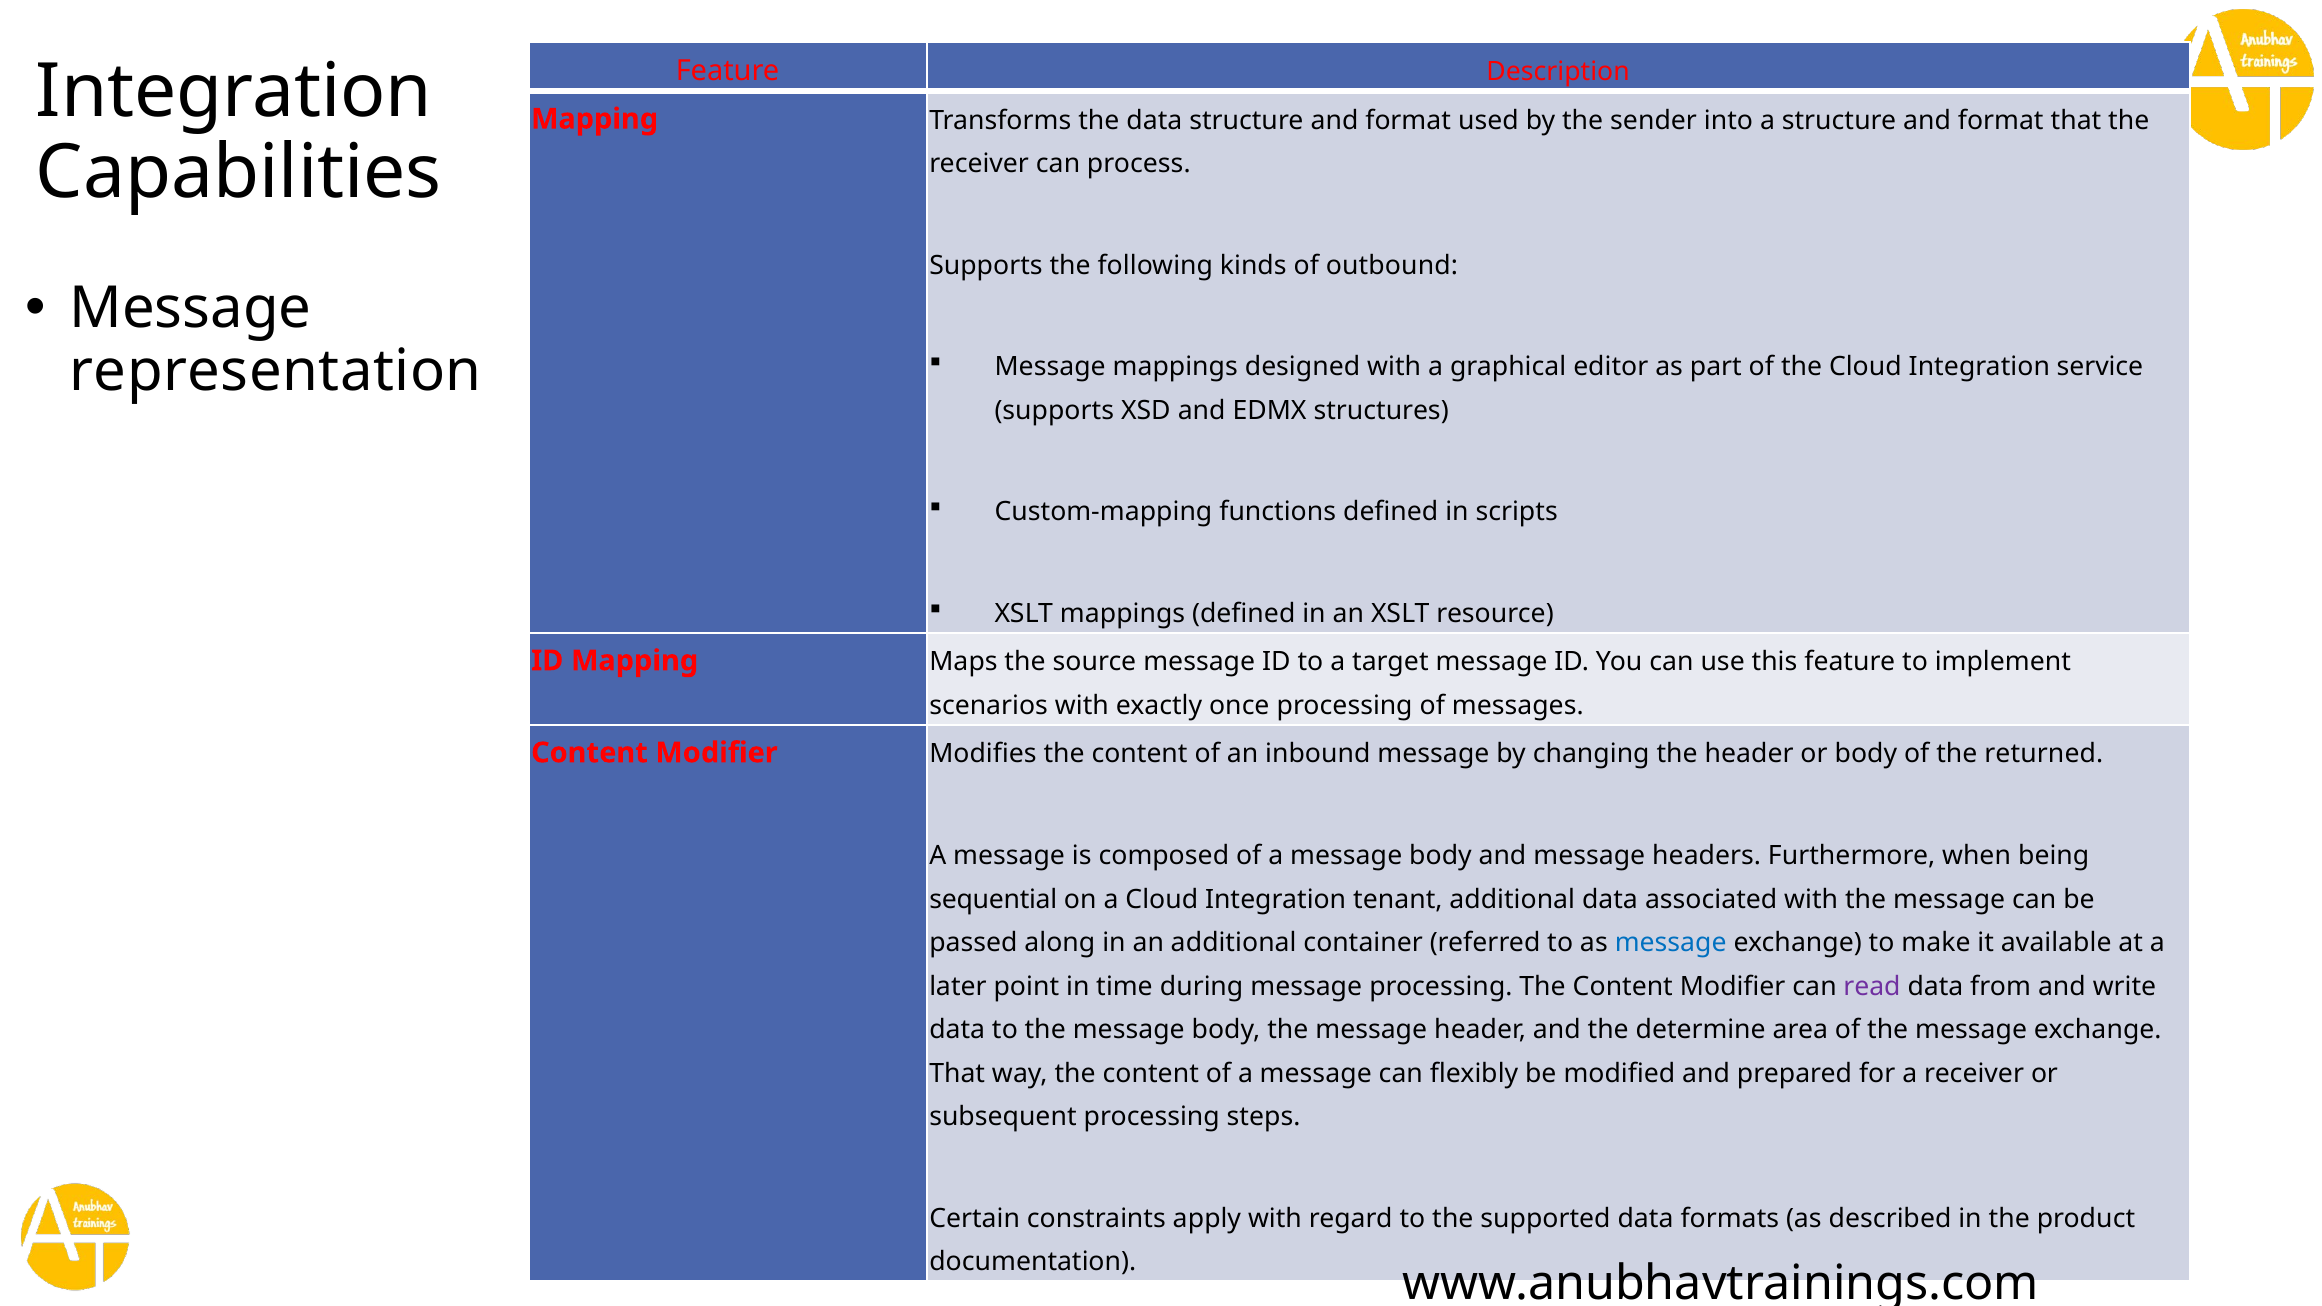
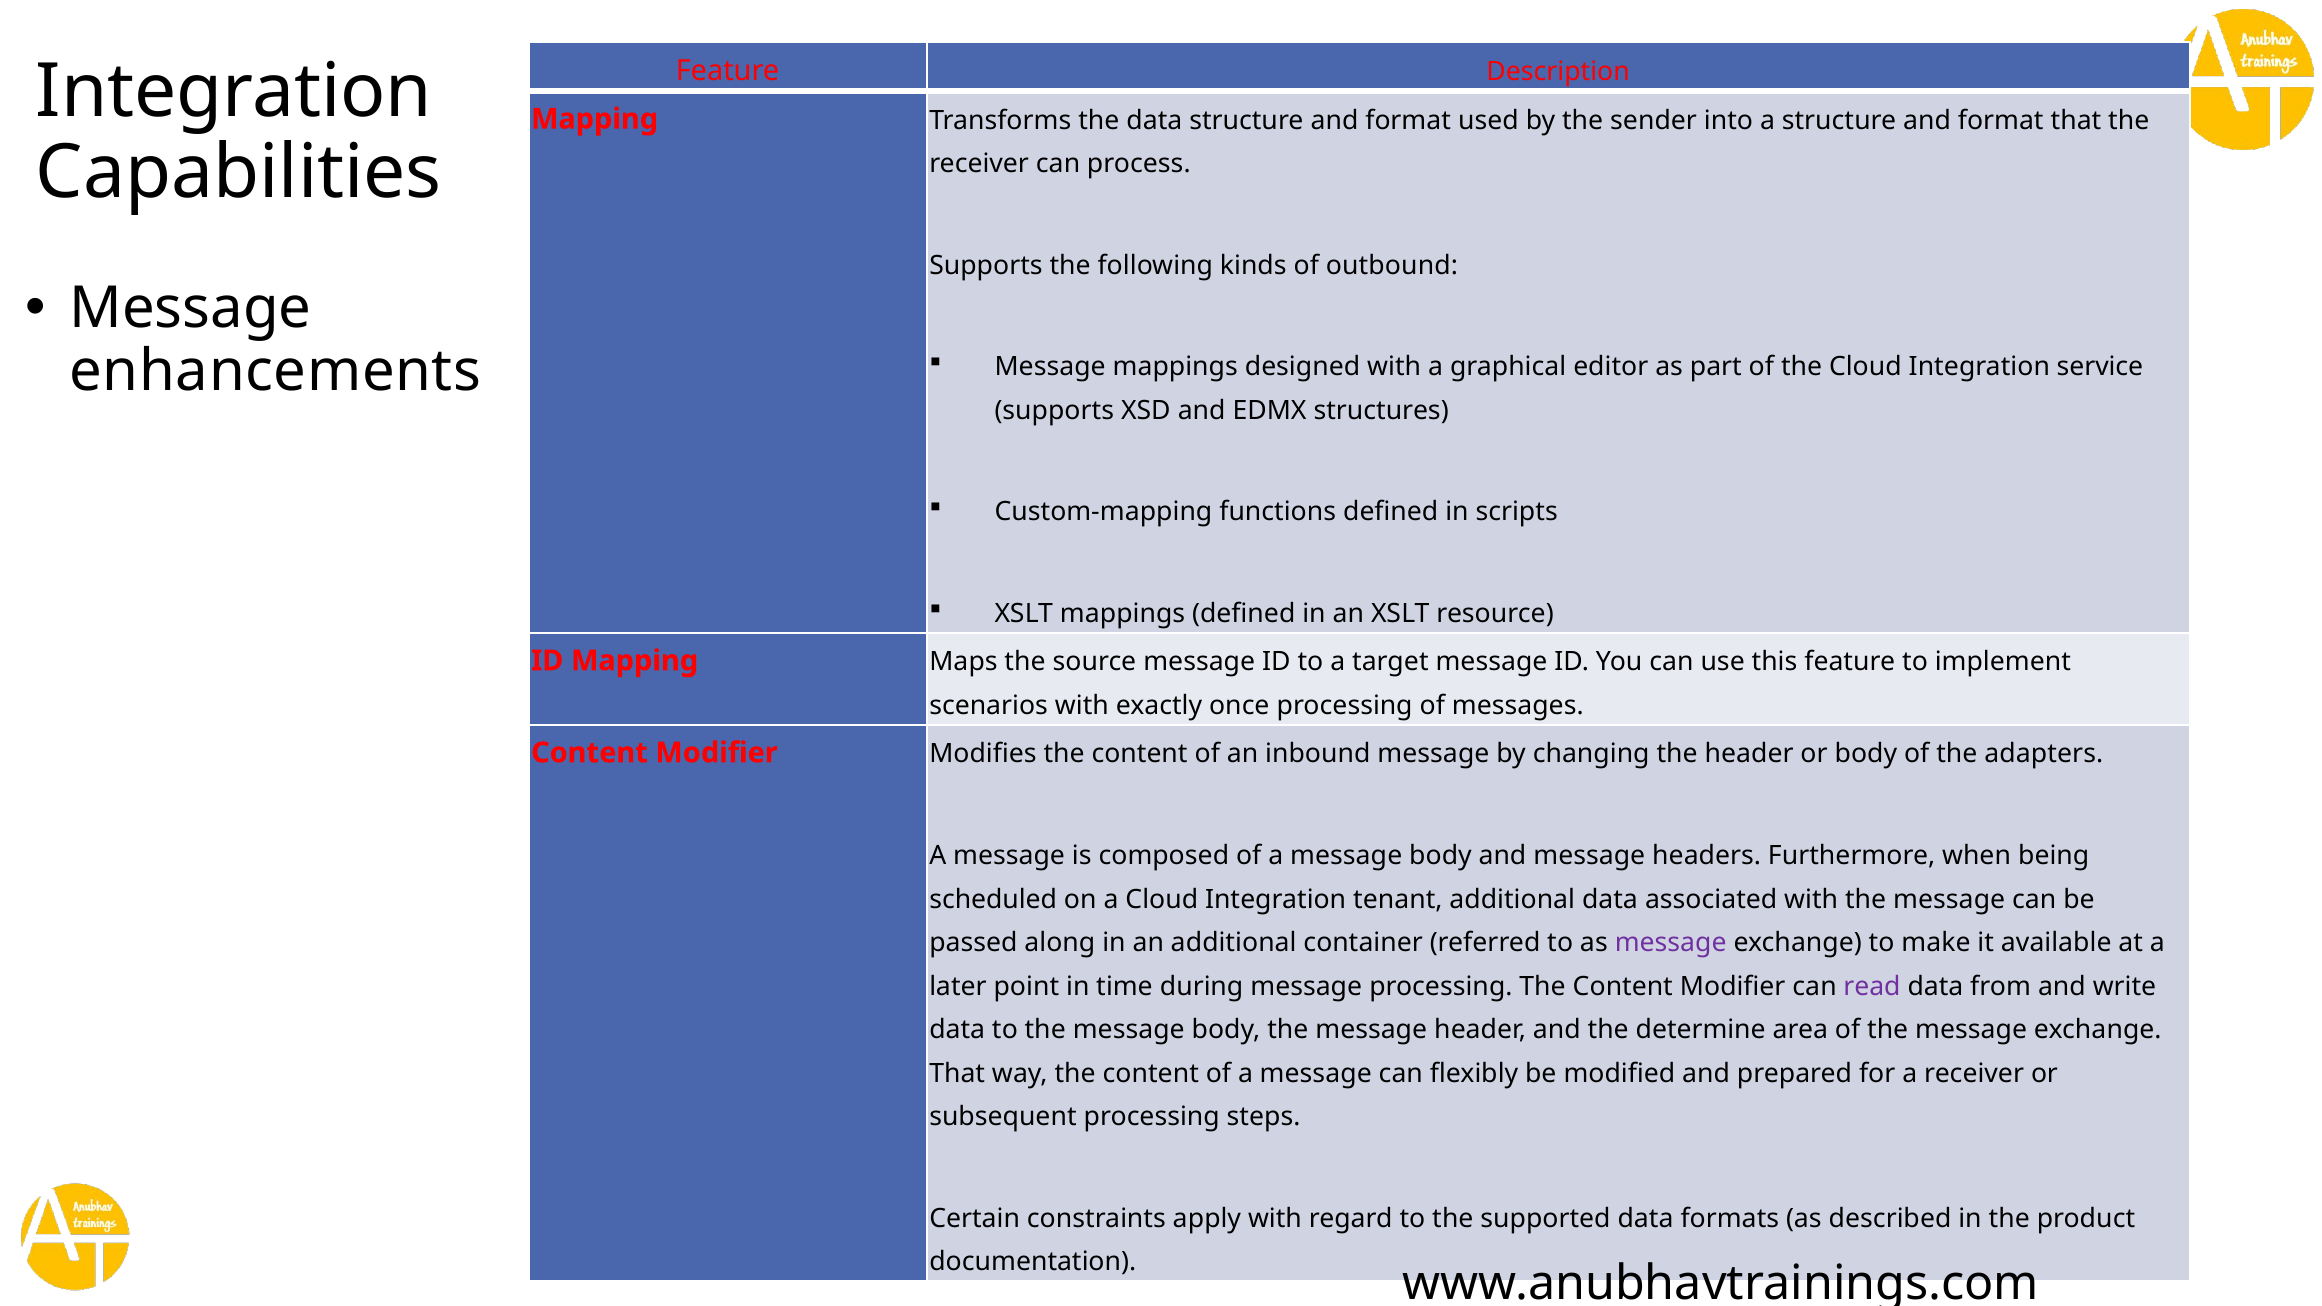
representation: representation -> enhancements
returned: returned -> adapters
sequential: sequential -> scheduled
message at (1671, 943) colour: blue -> purple
